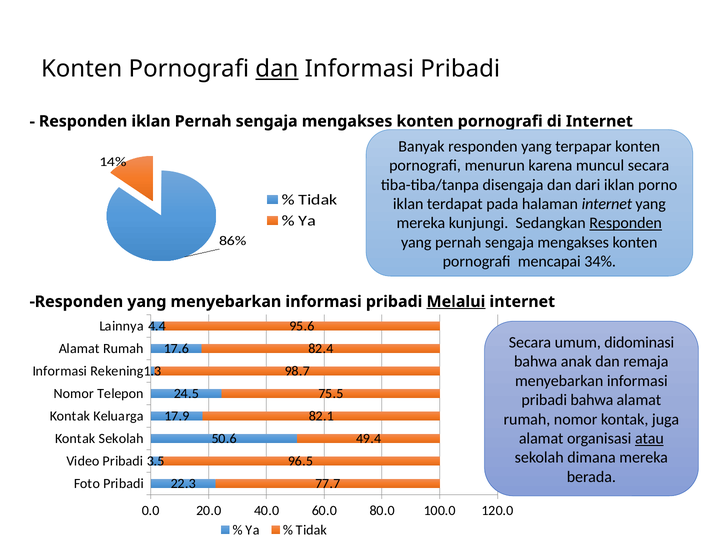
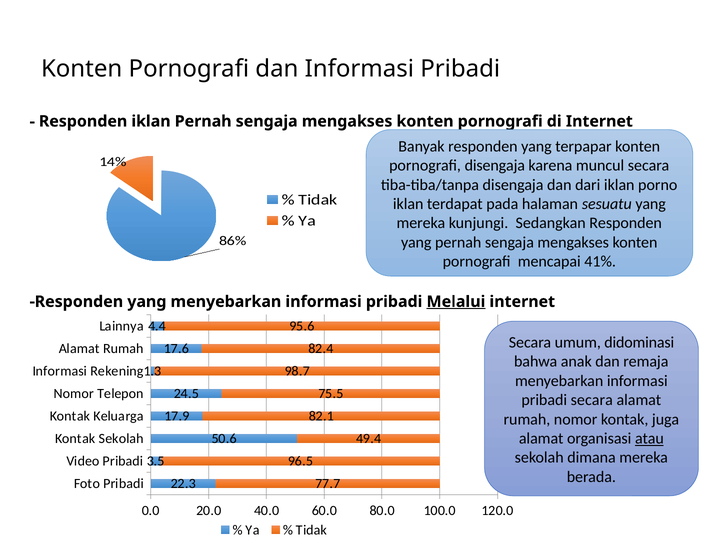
dan at (277, 69) underline: present -> none
pornografi menurun: menurun -> disengaja
halaman internet: internet -> sesuatu
Responden at (626, 223) underline: present -> none
34%: 34% -> 41%
pribadi bahwa: bahwa -> secara
